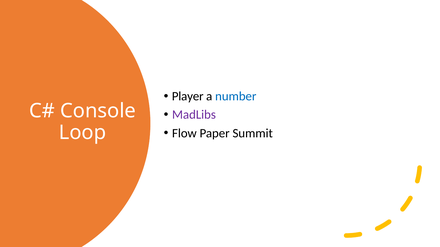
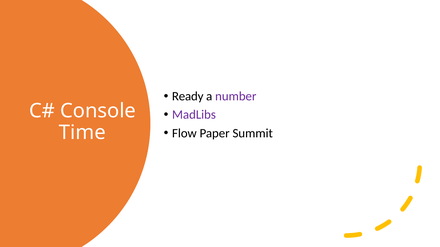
Player: Player -> Ready
number colour: blue -> purple
Loop: Loop -> Time
